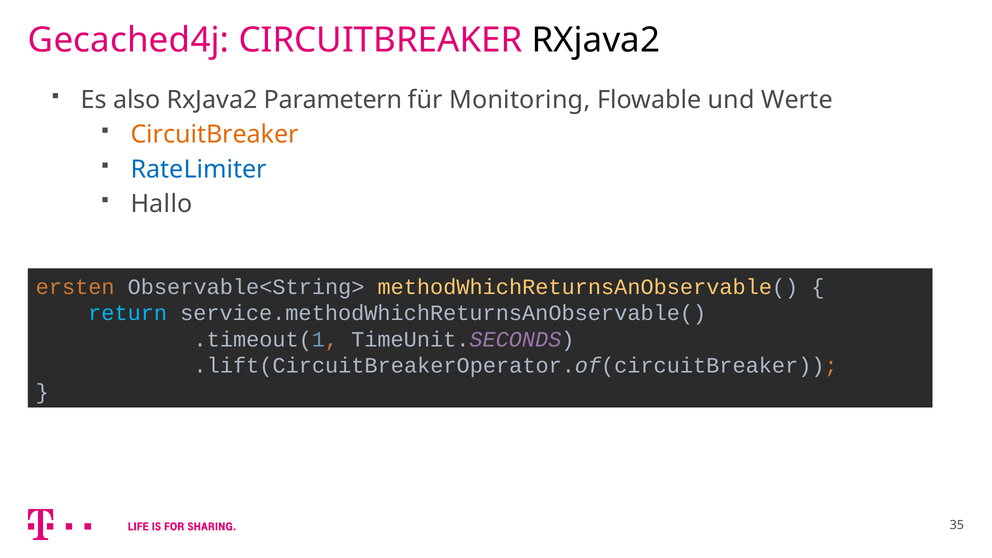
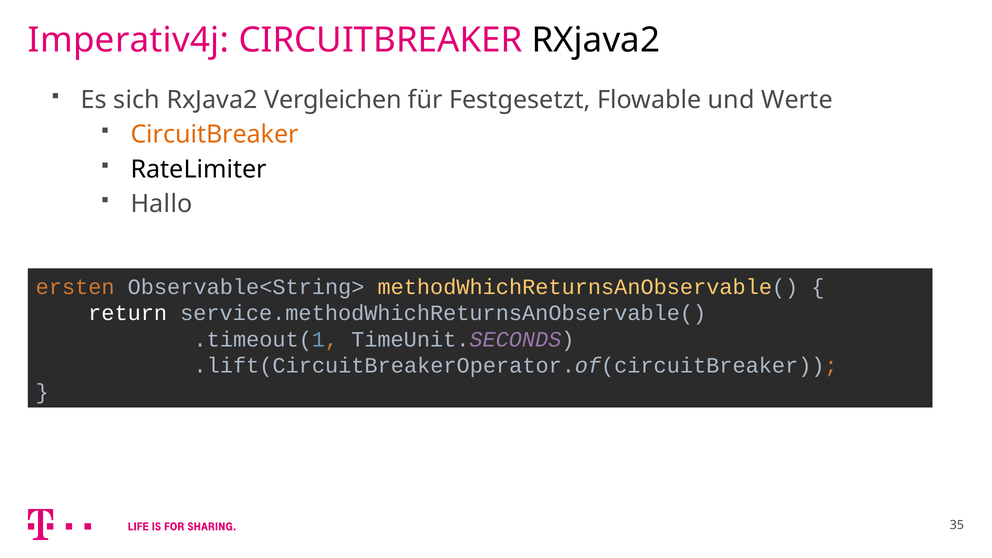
Gecached4j: Gecached4j -> Imperativ4j
also: also -> sich
Parametern: Parametern -> Vergleichen
Monitoring: Monitoring -> Festgesetzt
RateLimiter colour: blue -> black
return colour: light blue -> white
